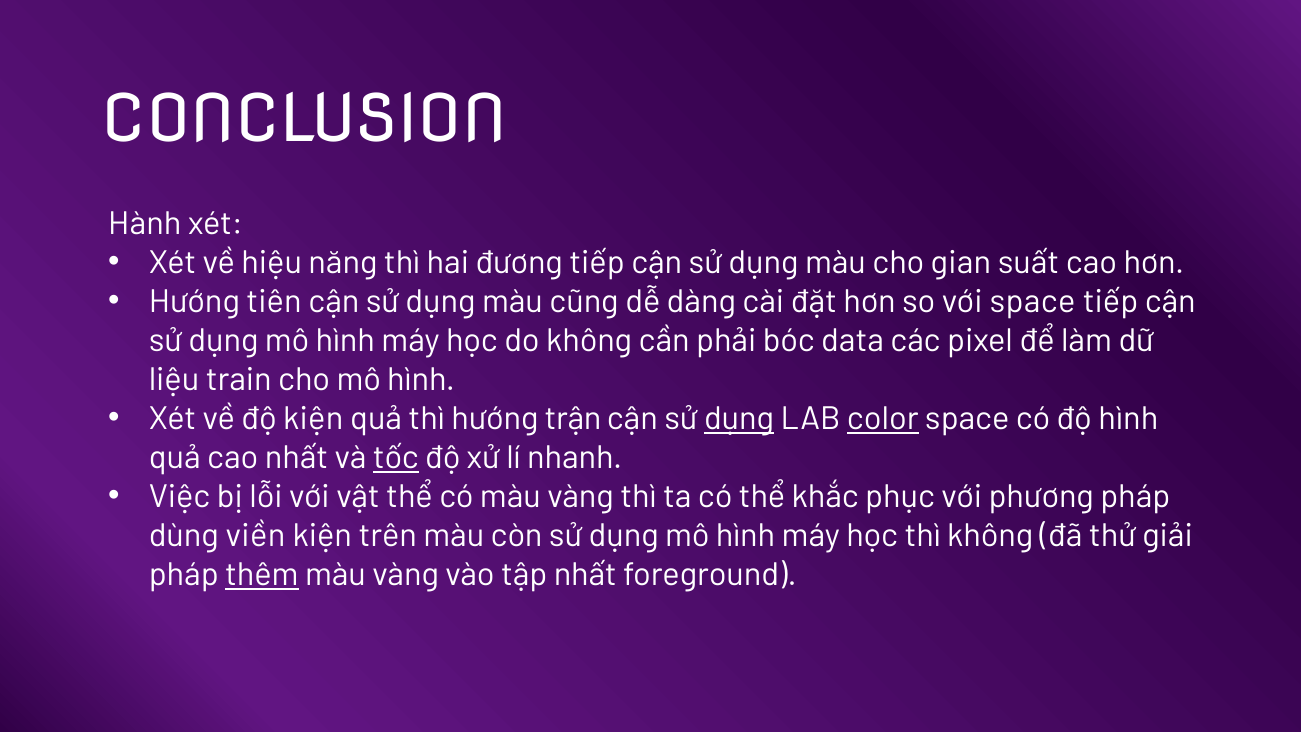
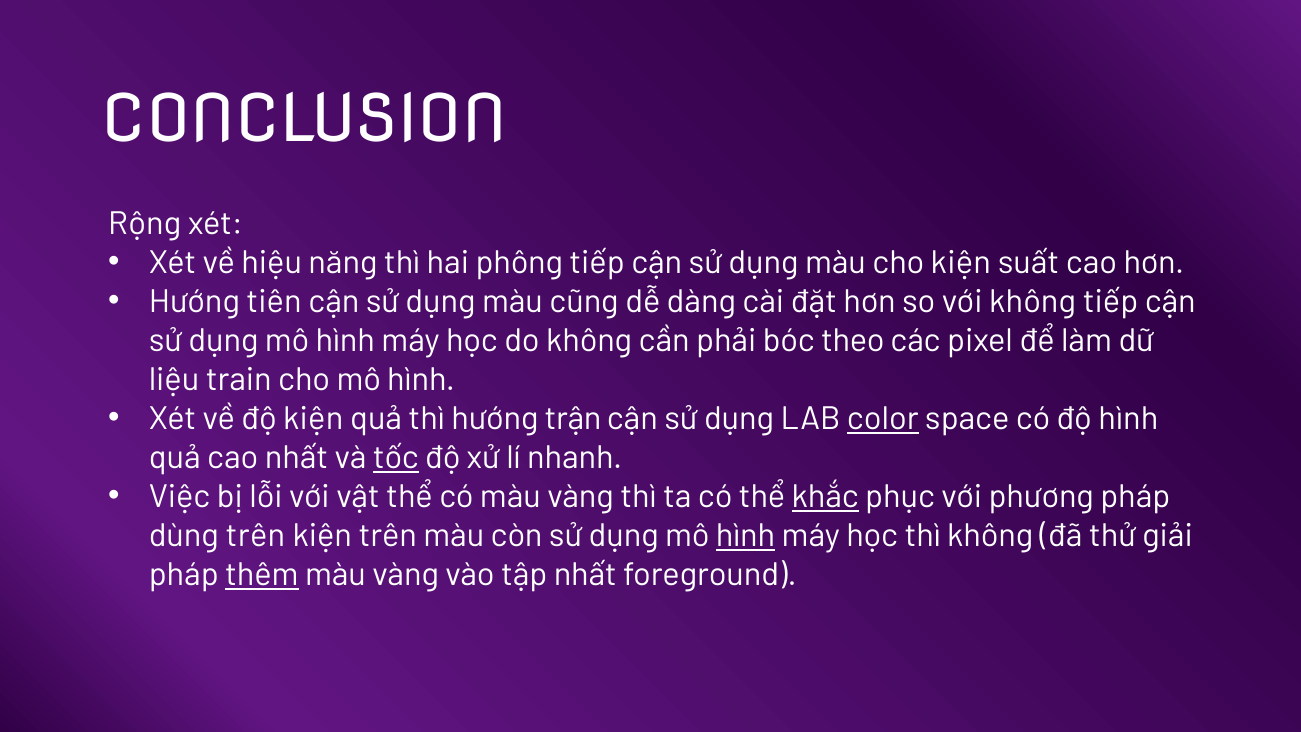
Hành: Hành -> Rộng
đương: đương -> phông
cho gian: gian -> kiện
với space: space -> không
data: data -> theo
dụng at (739, 418) underline: present -> none
khắc underline: none -> present
dùng viền: viền -> trên
hình at (746, 536) underline: none -> present
